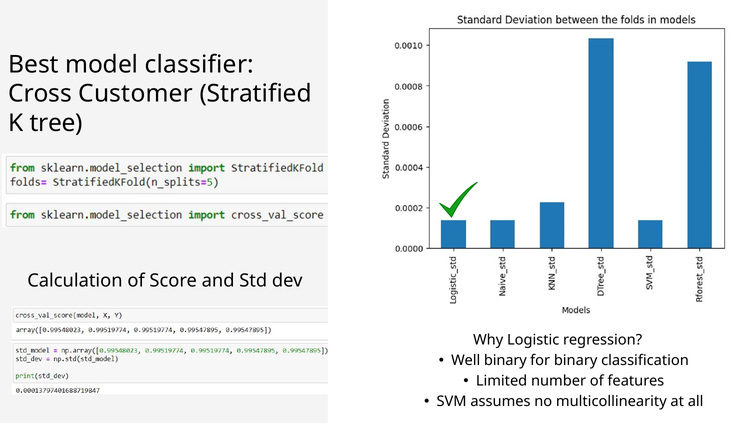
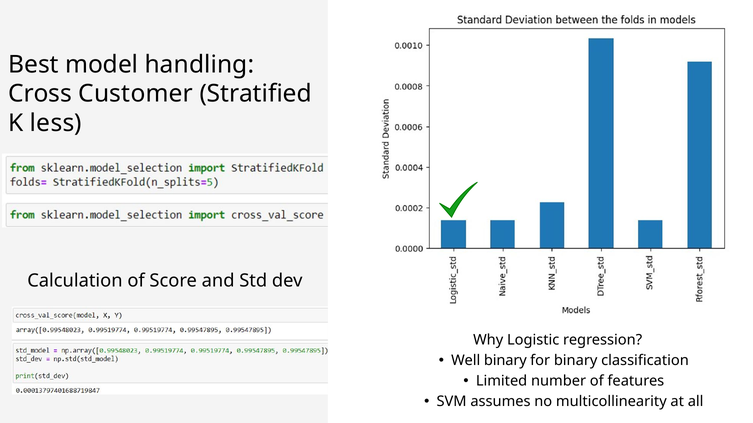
classifier: classifier -> handling
tree: tree -> less
